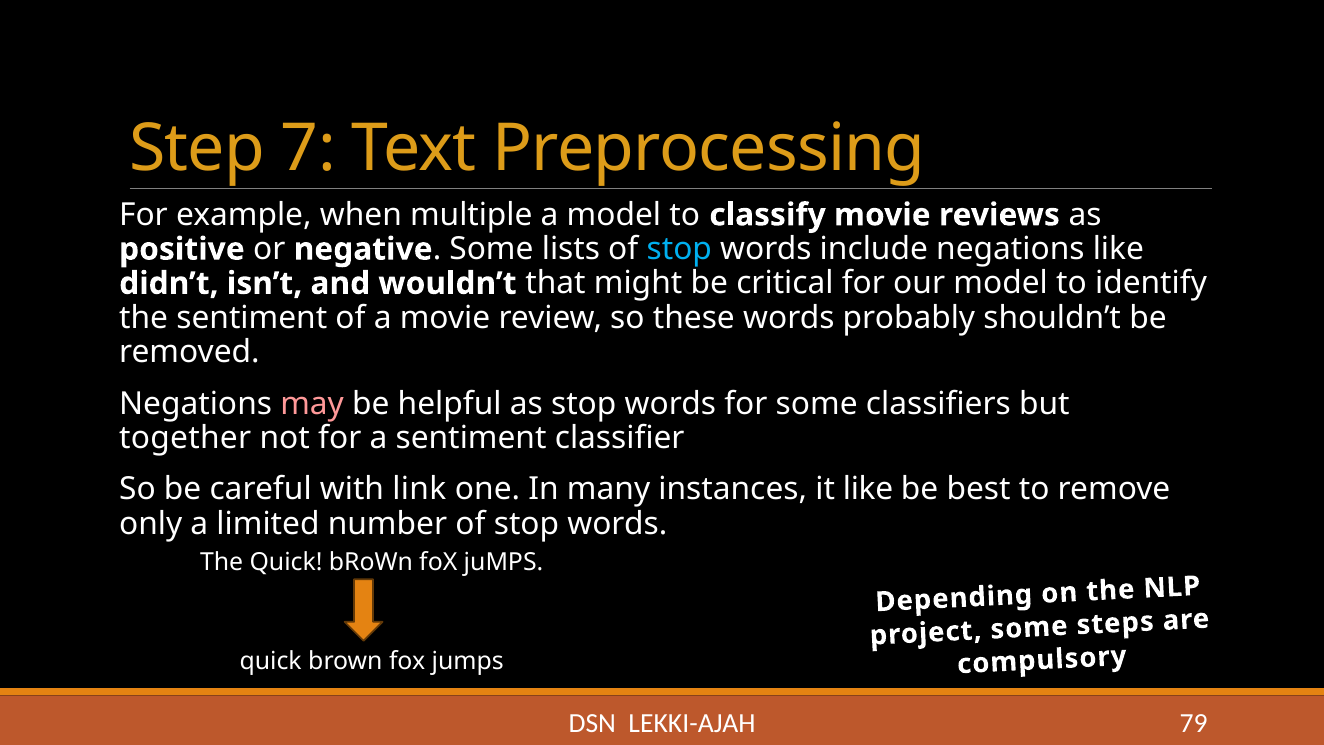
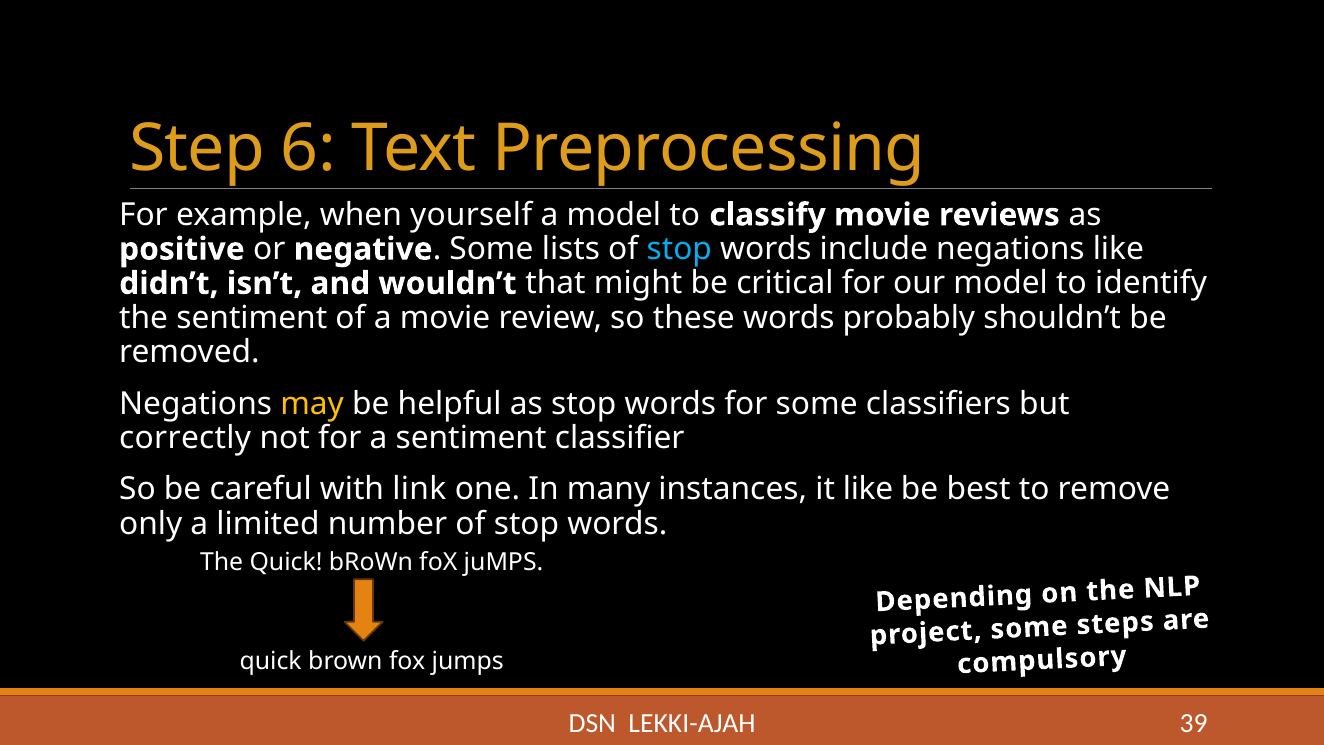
7: 7 -> 6
multiple: multiple -> yourself
may colour: pink -> yellow
together: together -> correctly
79: 79 -> 39
